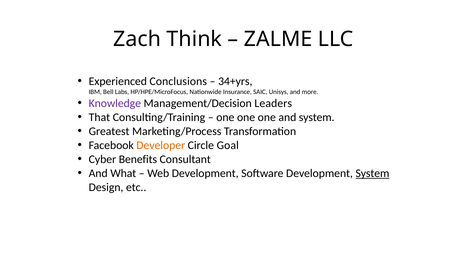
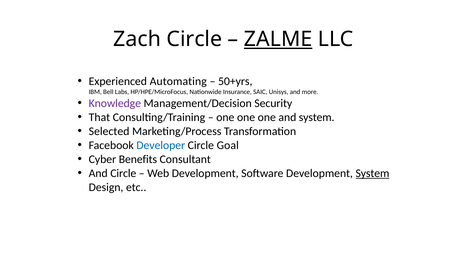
Zach Think: Think -> Circle
ZALME underline: none -> present
Conclusions: Conclusions -> Automating
34+yrs: 34+yrs -> 50+yrs
Leaders: Leaders -> Security
Greatest: Greatest -> Selected
Developer colour: orange -> blue
And What: What -> Circle
